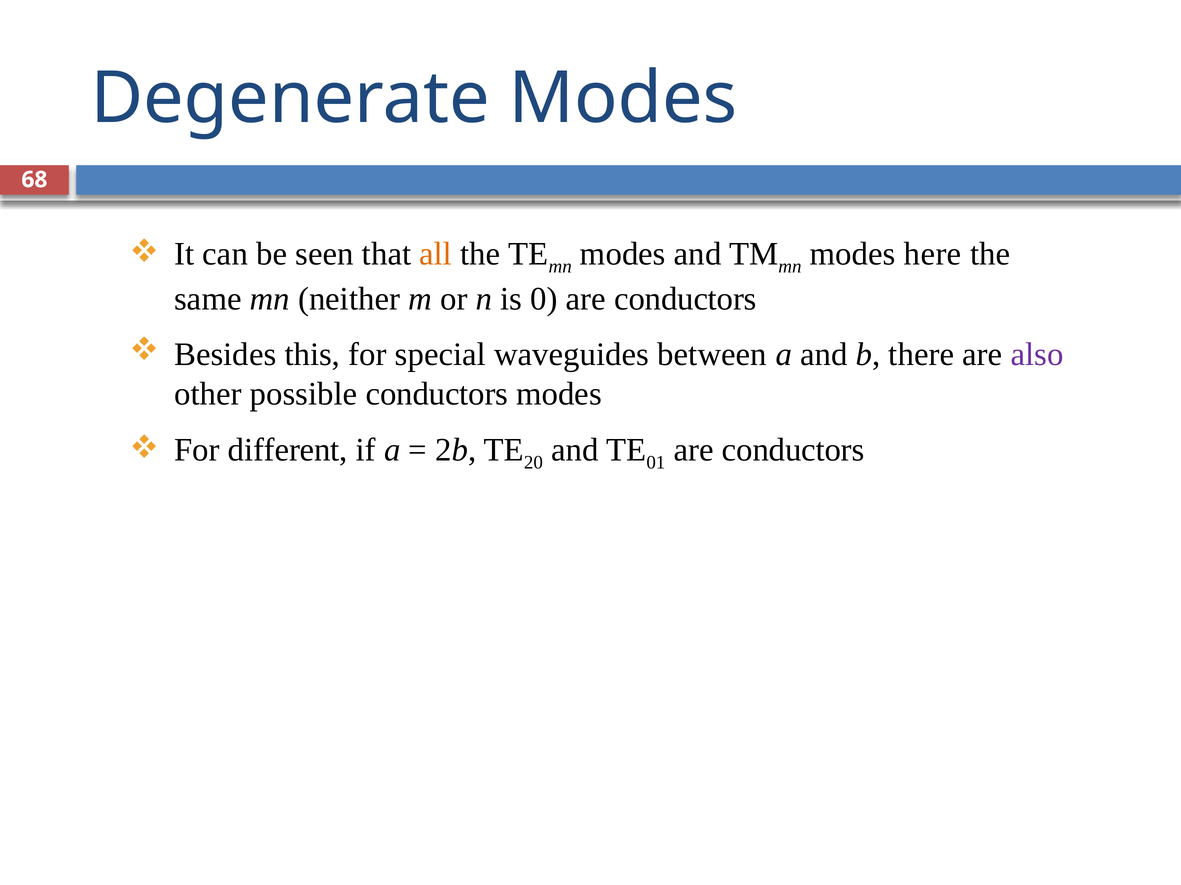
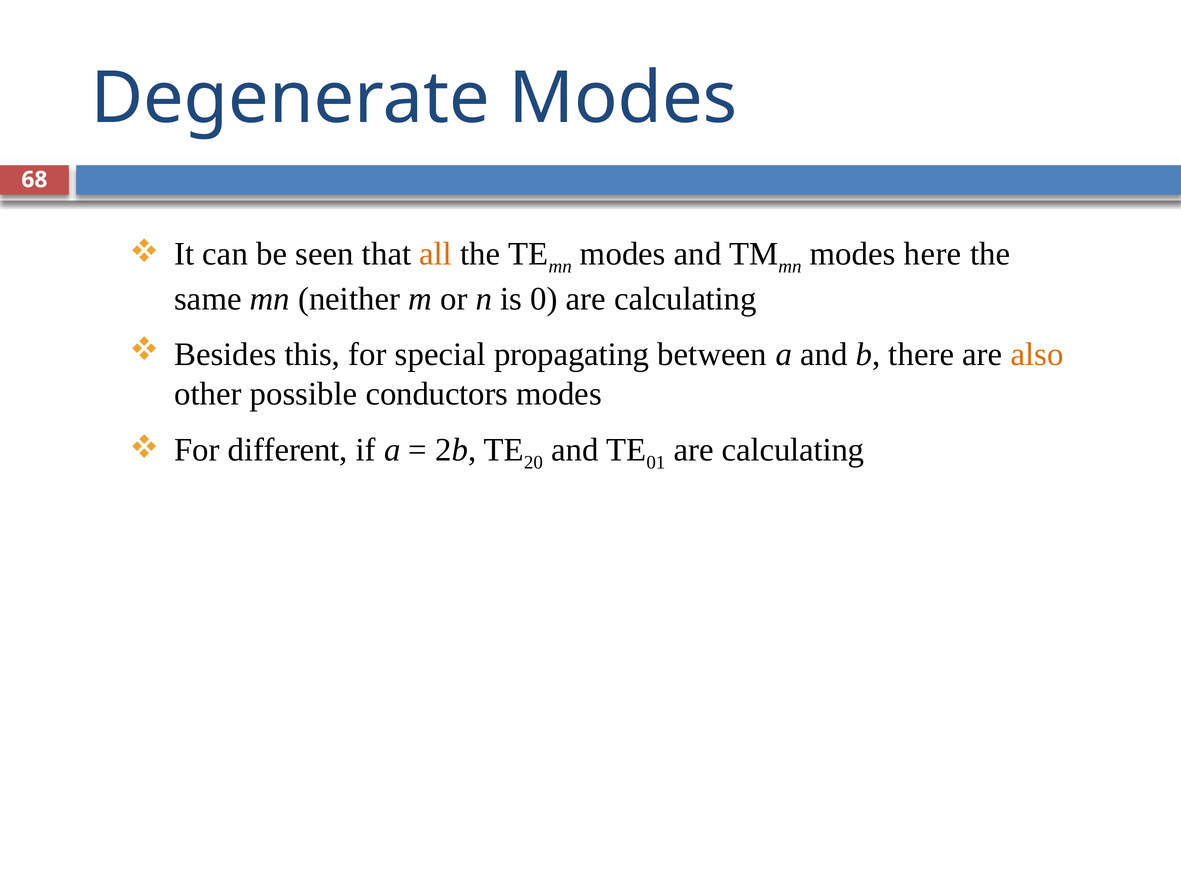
0 are conductors: conductors -> calculating
waveguides: waveguides -> propagating
also colour: purple -> orange
conductors at (793, 450): conductors -> calculating
